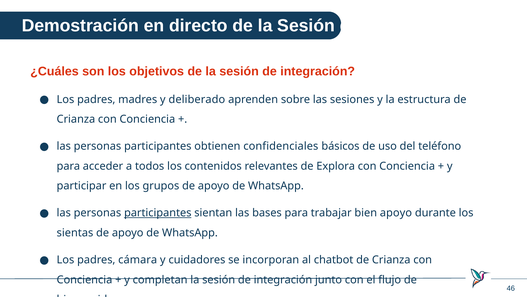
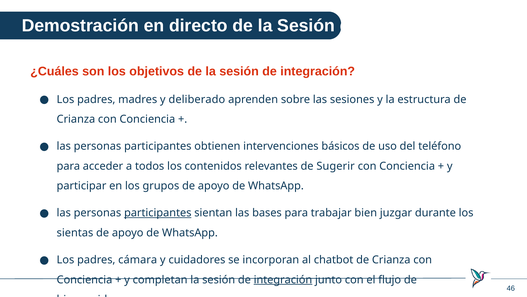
confidenciales: confidenciales -> intervenciones
Explora: Explora -> Sugerir
bien apoyo: apoyo -> juzgar
integración at (283, 279) underline: none -> present
